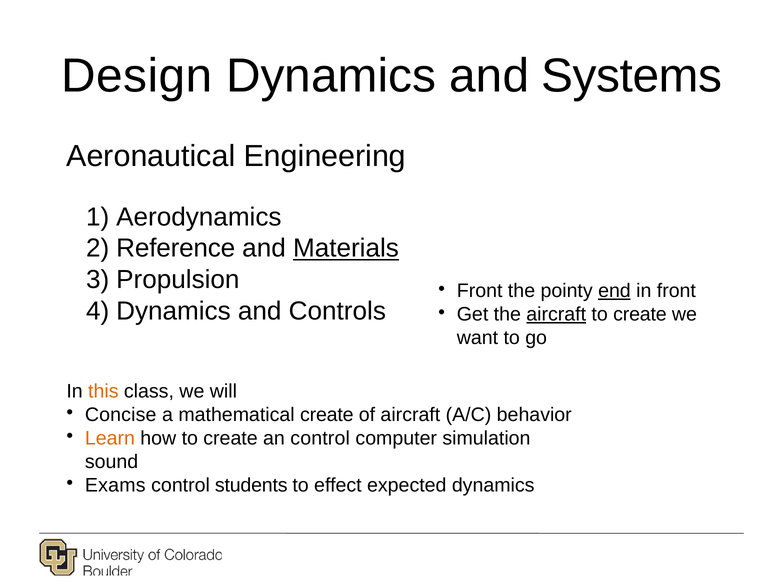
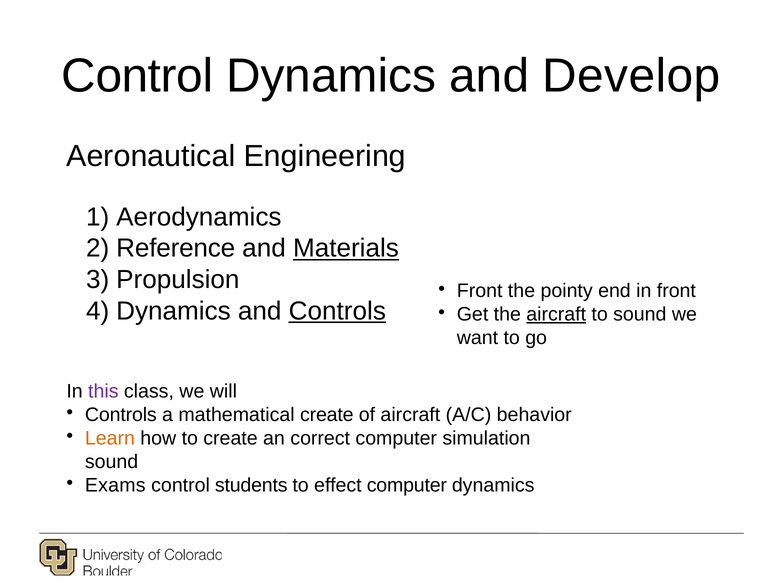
Design at (137, 76): Design -> Control
Systems: Systems -> Develop
end underline: present -> none
Controls at (337, 311) underline: none -> present
create at (640, 314): create -> sound
this colour: orange -> purple
Concise at (121, 415): Concise -> Controls
an control: control -> correct
effect expected: expected -> computer
